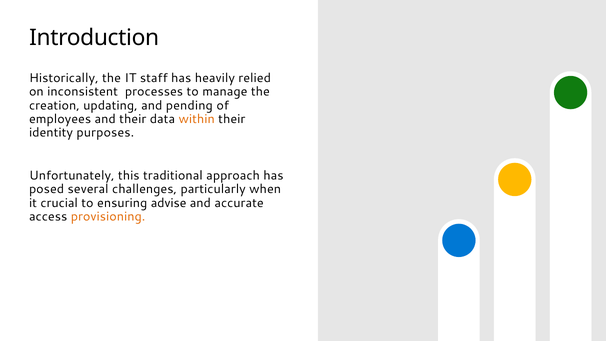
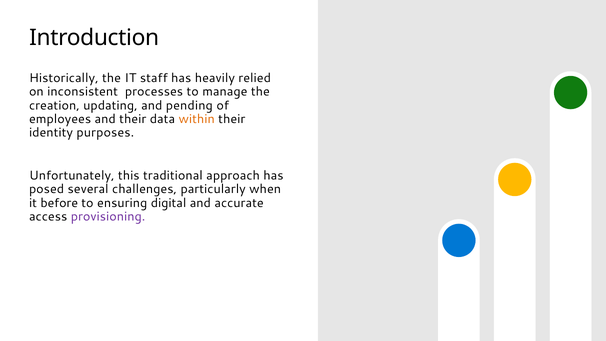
crucial: crucial -> before
advise: advise -> digital
provisioning colour: orange -> purple
